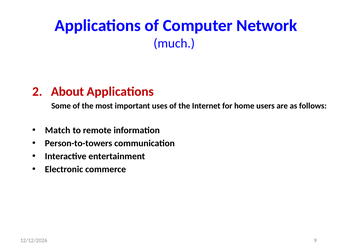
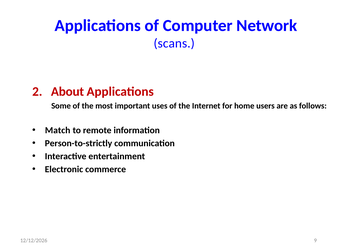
much: much -> scans
Person-to-towers: Person-to-towers -> Person-to-strictly
